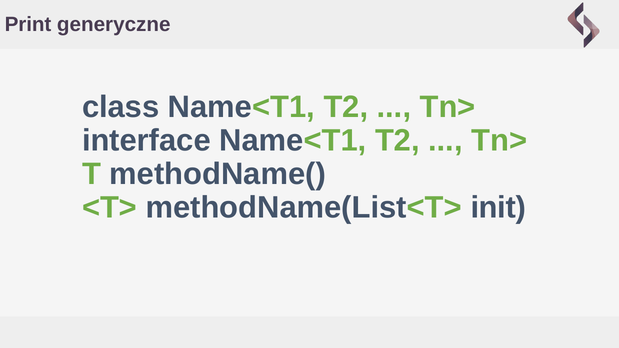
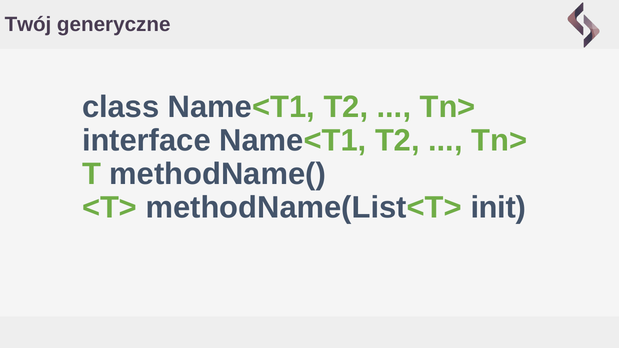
Print: Print -> Twój
